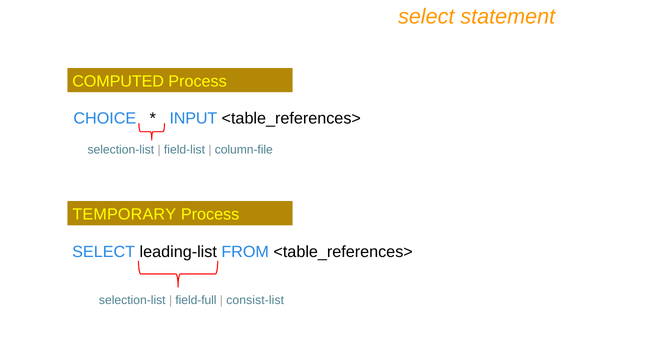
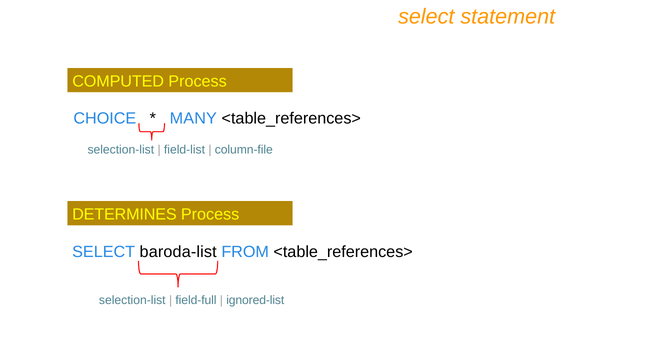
INPUT: INPUT -> MANY
TEMPORARY: TEMPORARY -> DETERMINES
leading-list: leading-list -> baroda-list
consist-list: consist-list -> ignored-list
